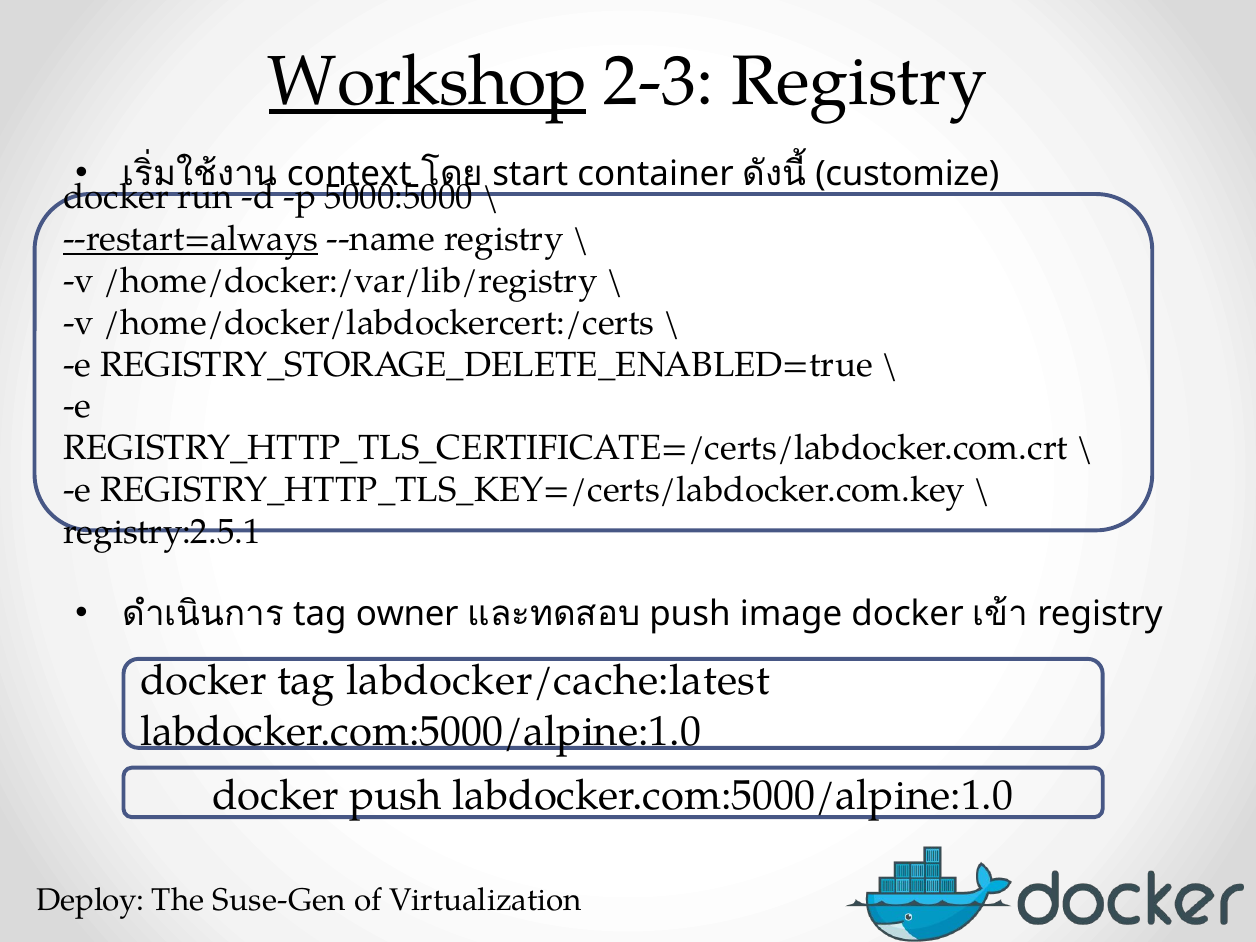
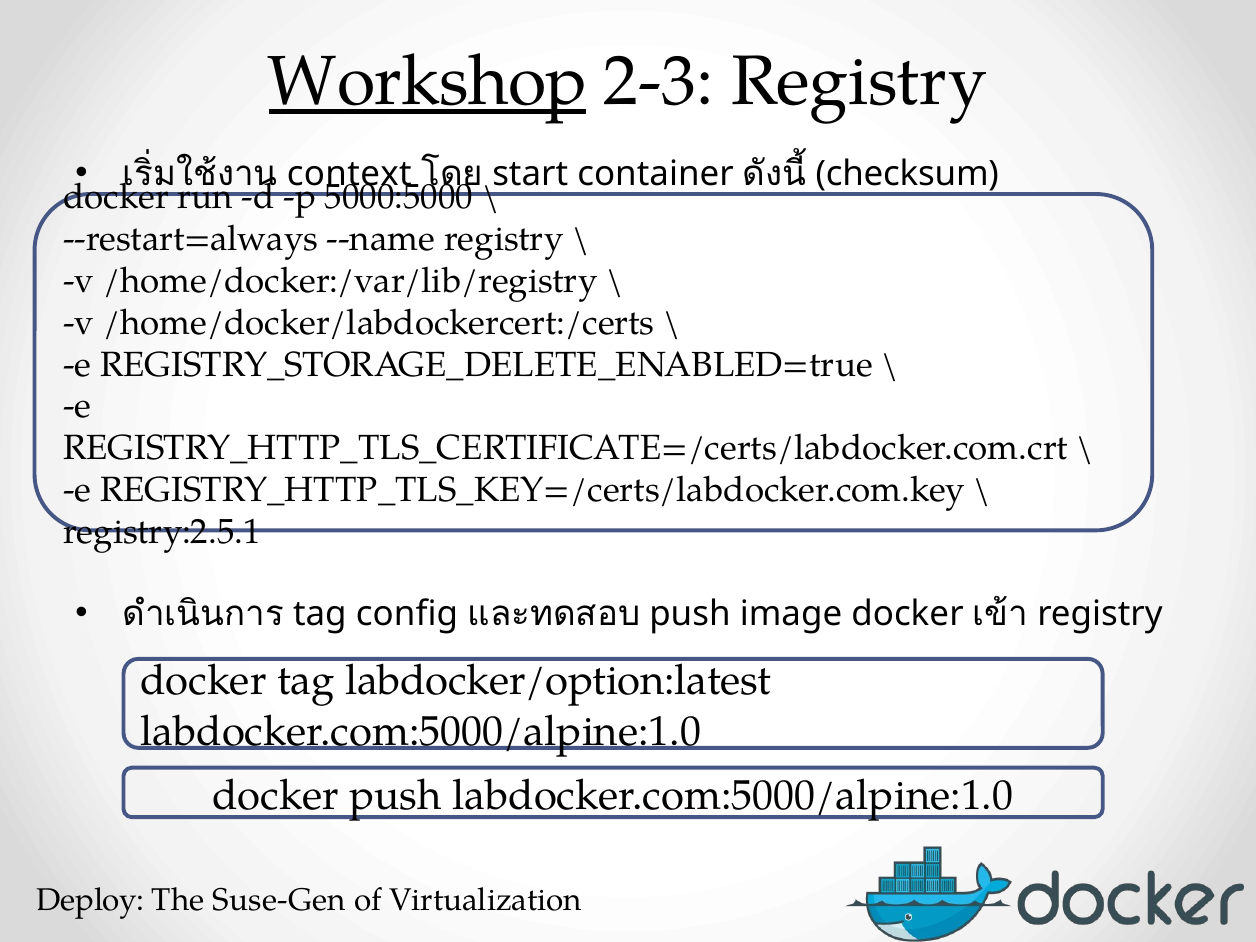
customize: customize -> checksum
--restart=always underline: present -> none
owner: owner -> config
labdocker/cache:latest: labdocker/cache:latest -> labdocker/option:latest
